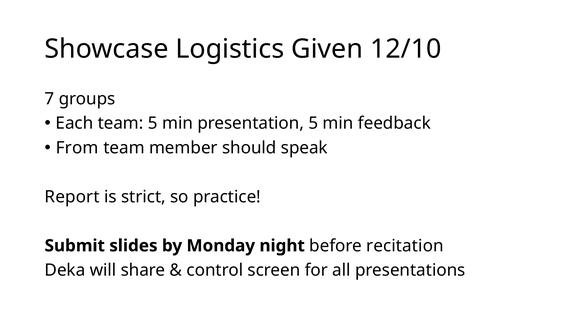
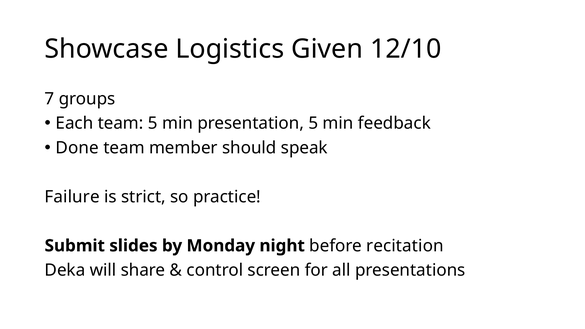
From: From -> Done
Report: Report -> Failure
